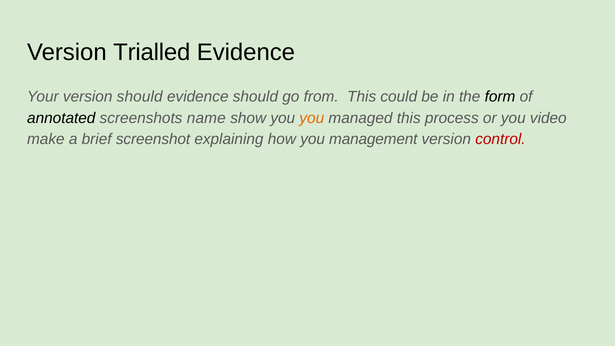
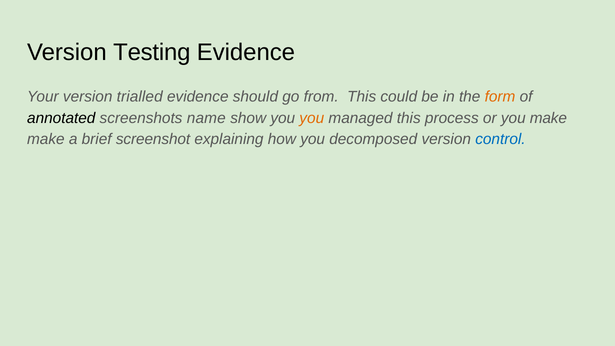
Trialled: Trialled -> Testing
version should: should -> trialled
form colour: black -> orange
you video: video -> make
management: management -> decomposed
control colour: red -> blue
